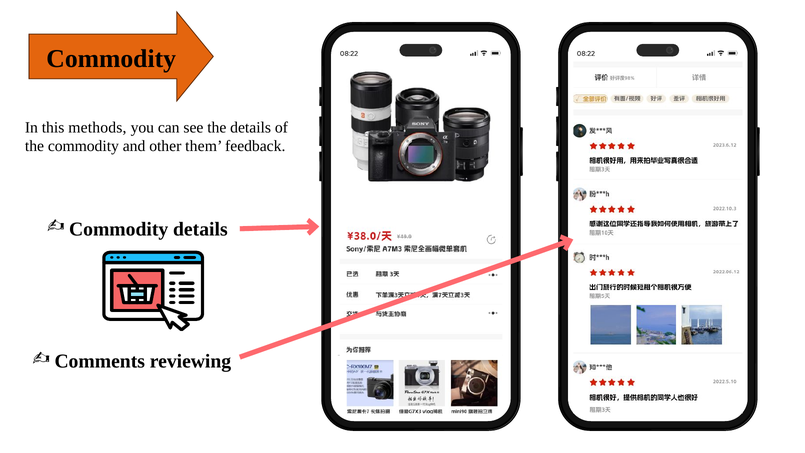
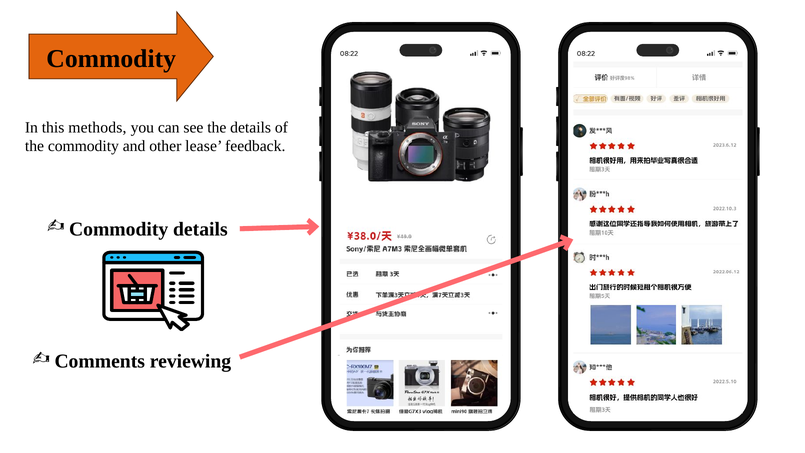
them: them -> lease
